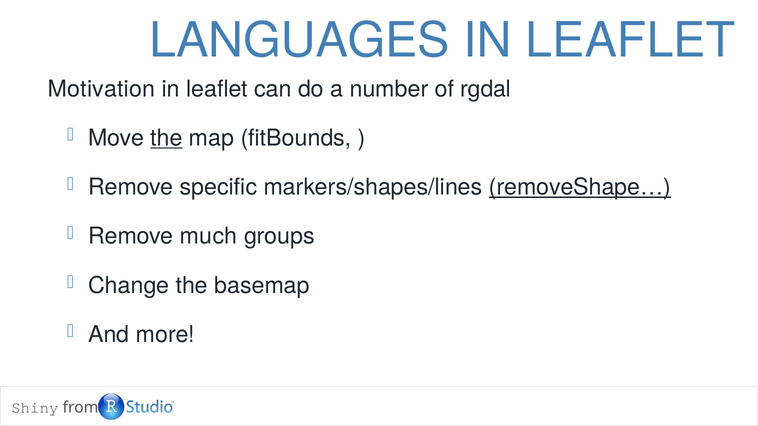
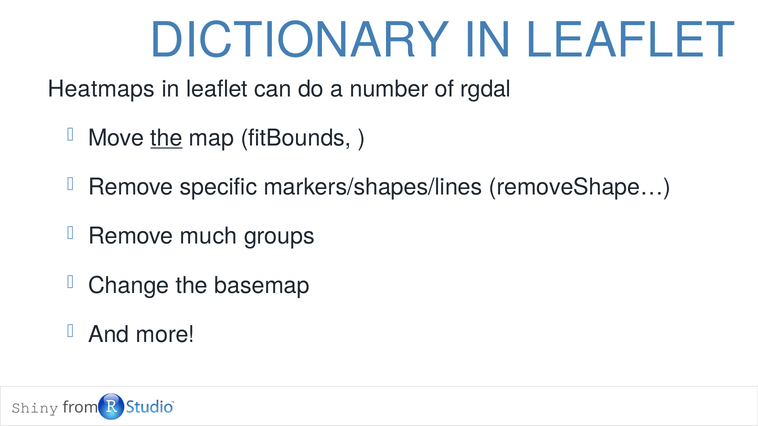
LANGUAGES: LANGUAGES -> DICTIONARY
Motivation: Motivation -> Heatmaps
removeShape… underline: present -> none
